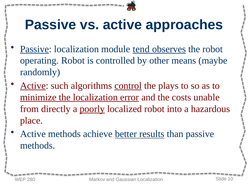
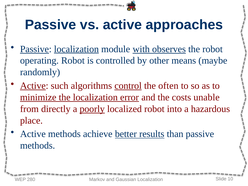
localization at (76, 49) underline: none -> present
tend: tend -> with
plays: plays -> often
